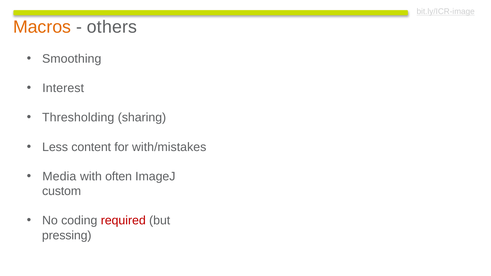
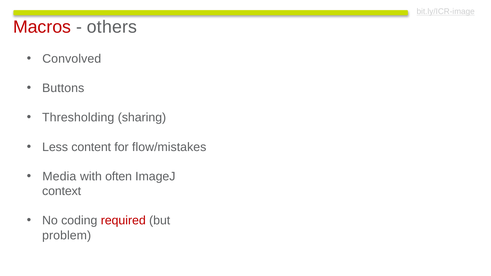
Macros colour: orange -> red
Smoothing: Smoothing -> Convolved
Interest: Interest -> Buttons
with/mistakes: with/mistakes -> flow/mistakes
custom: custom -> context
pressing: pressing -> problem
